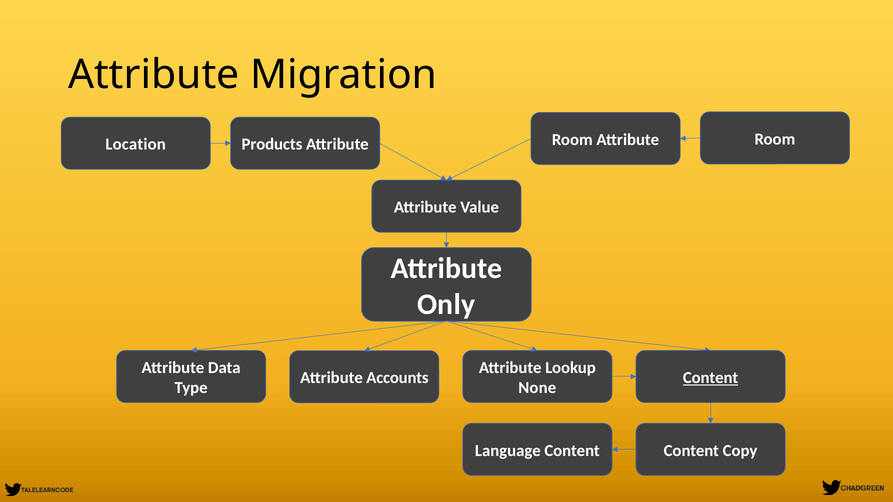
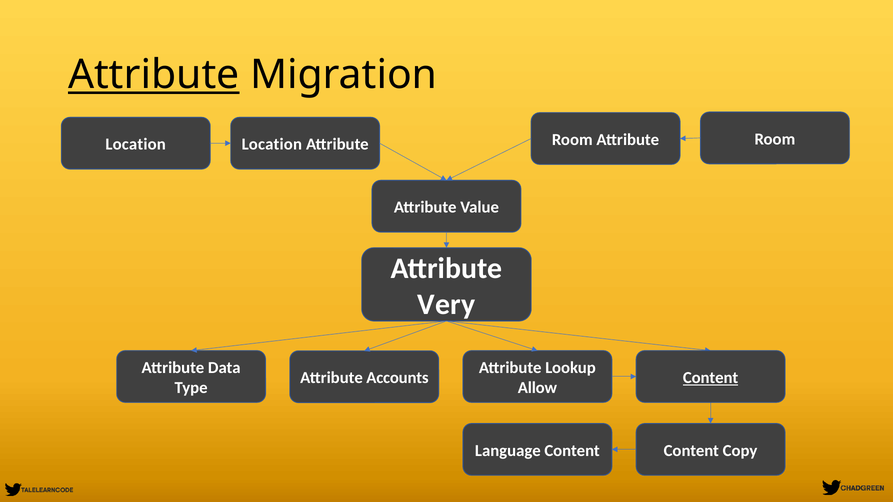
Attribute at (154, 75) underline: none -> present
Products at (272, 144): Products -> Location
Only: Only -> Very
None: None -> Allow
